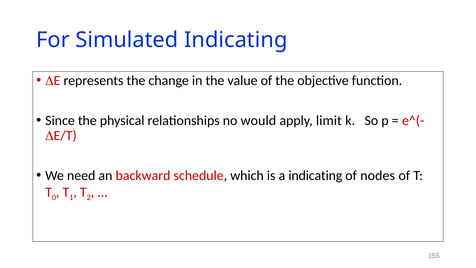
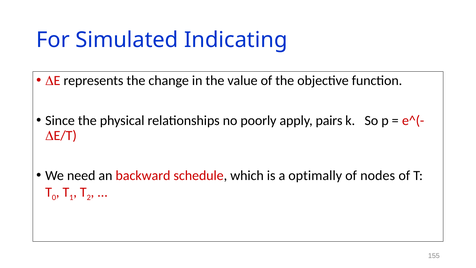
would: would -> poorly
limit: limit -> pairs
a indicating: indicating -> optimally
